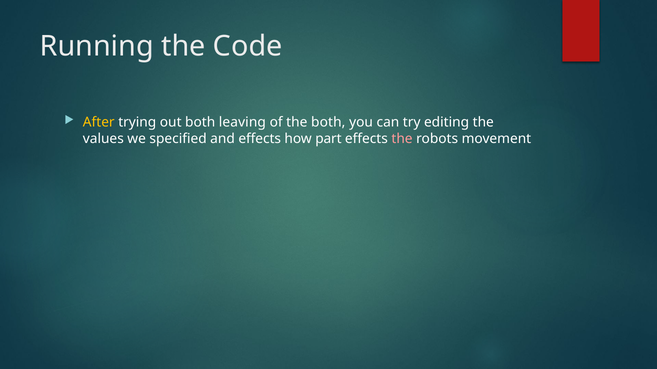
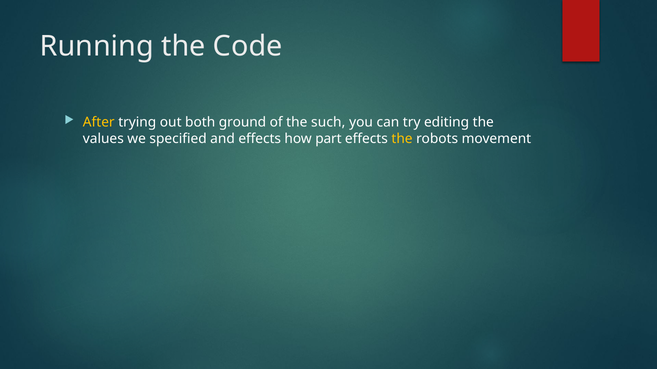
leaving: leaving -> ground
the both: both -> such
the at (402, 139) colour: pink -> yellow
